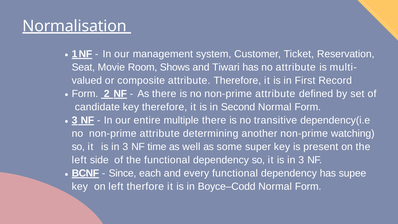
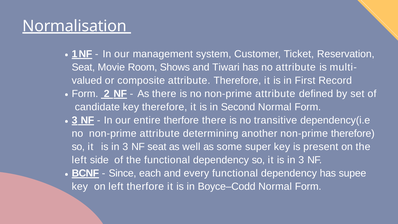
entire multiple: multiple -> therfore
non-prime watching: watching -> therefore
NF time: time -> seat
